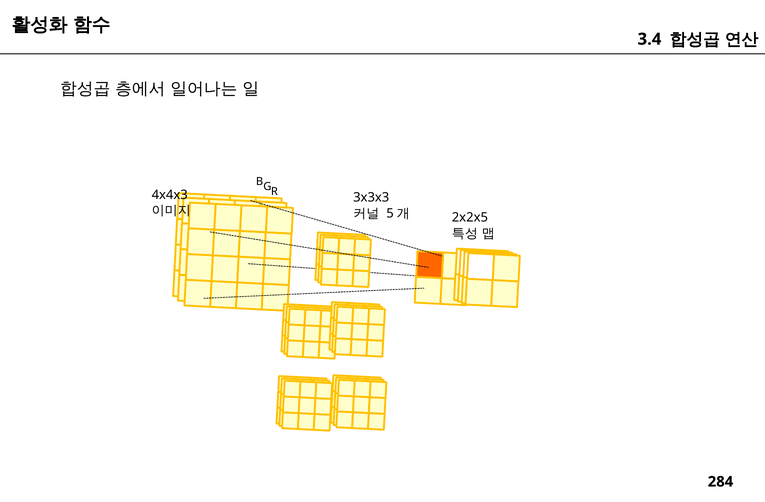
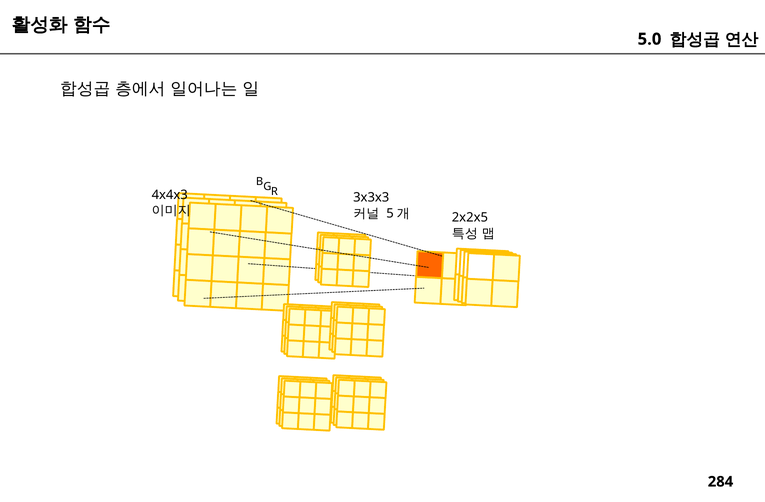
3.4: 3.4 -> 5.0
